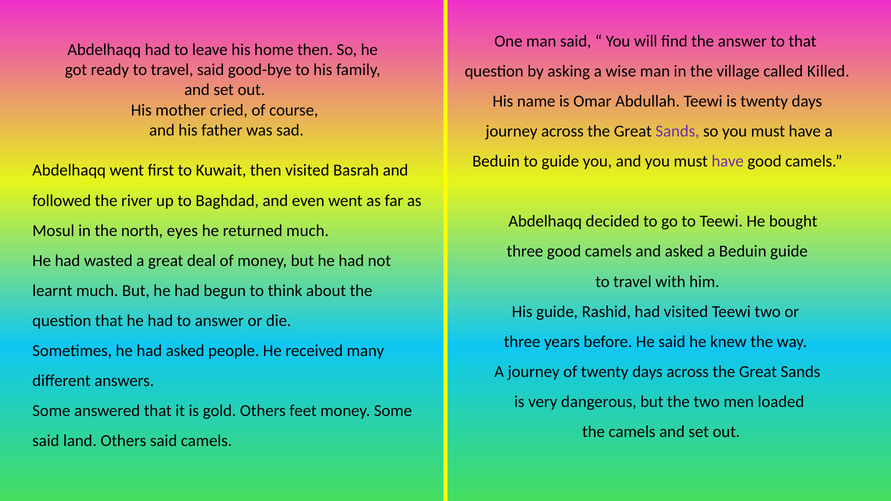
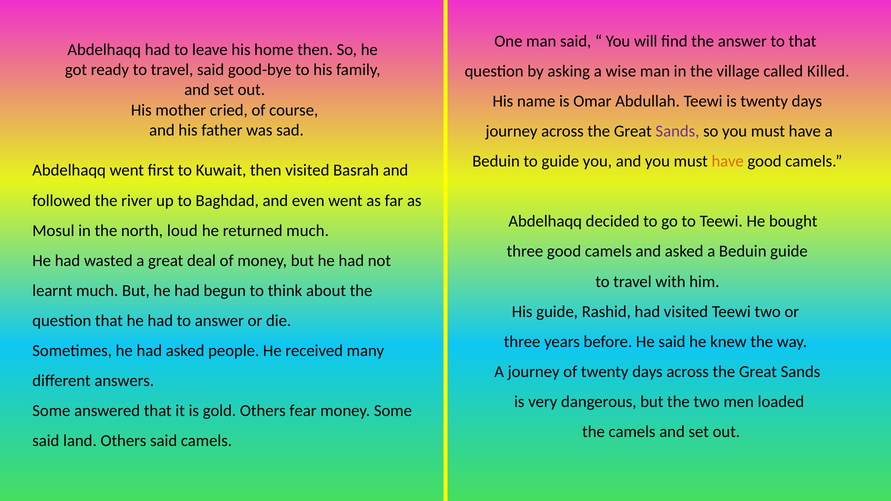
have at (728, 161) colour: purple -> orange
eyes: eyes -> loud
feet: feet -> fear
